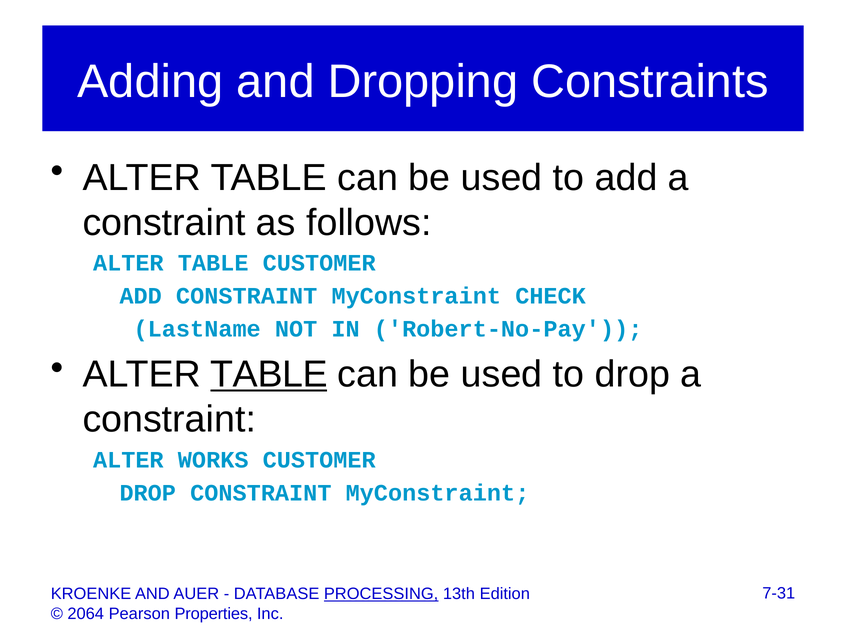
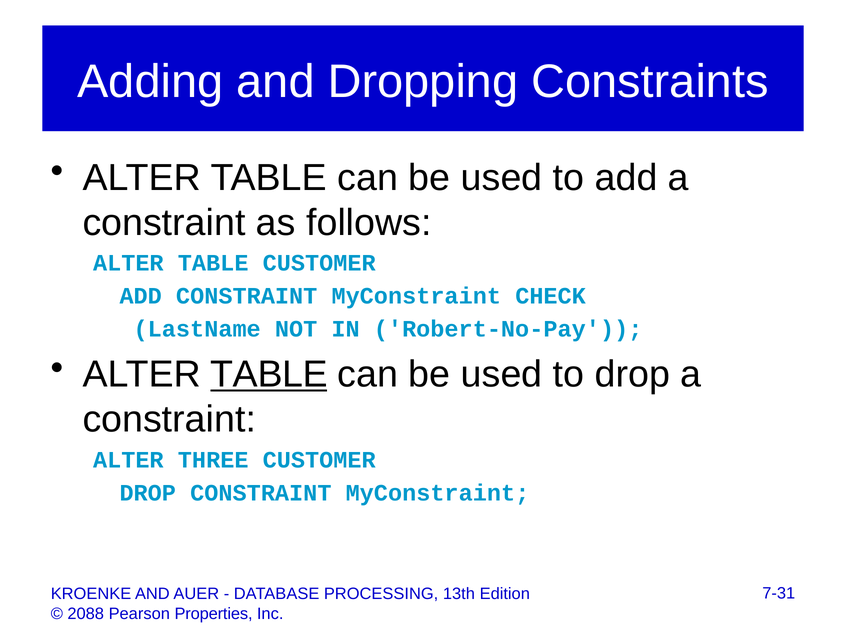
WORKS: WORKS -> THREE
PROCESSING underline: present -> none
2064: 2064 -> 2088
